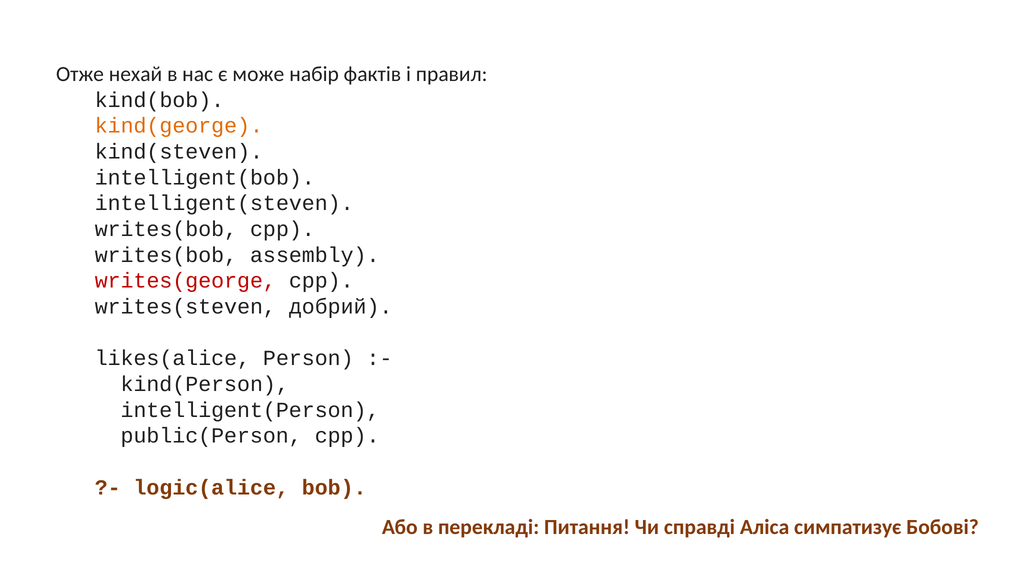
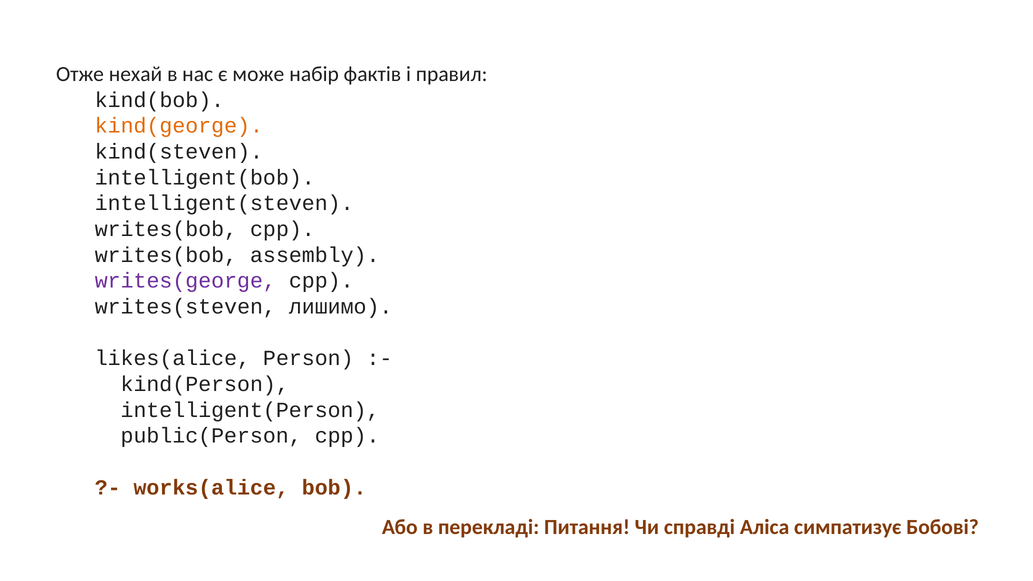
writes(george colour: red -> purple
добрий: добрий -> лишимо
logic(alice: logic(alice -> works(alice
